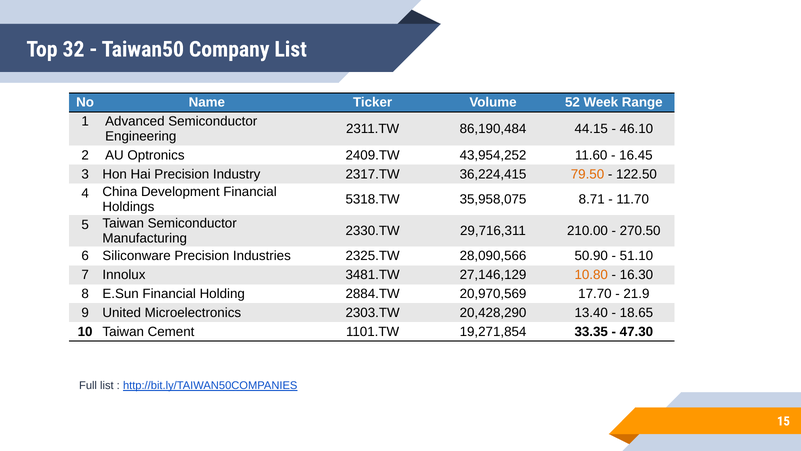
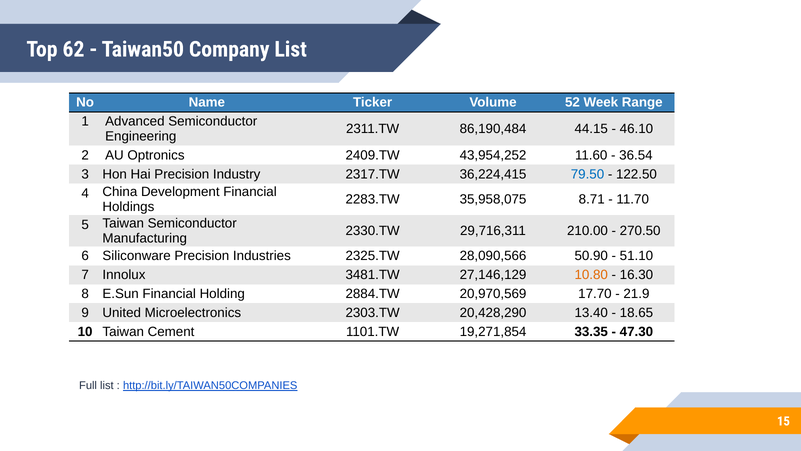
32: 32 -> 62
16.45: 16.45 -> 36.54
79.50 colour: orange -> blue
5318.TW: 5318.TW -> 2283.TW
